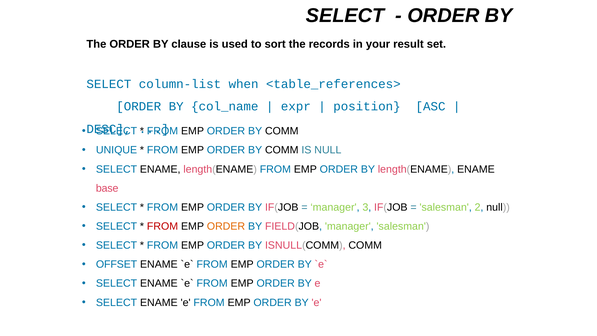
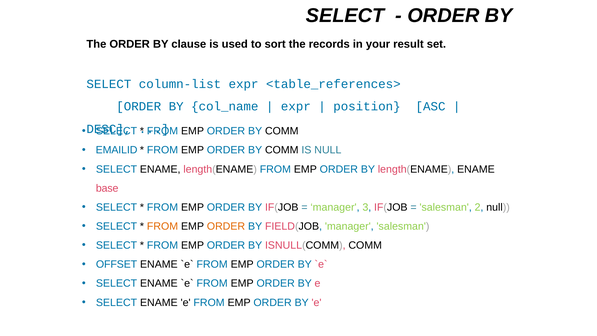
column-list when: when -> expr
UNIQUE: UNIQUE -> EMAILID
FROM at (163, 226) colour: red -> orange
